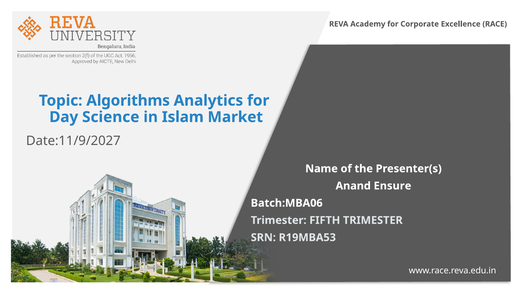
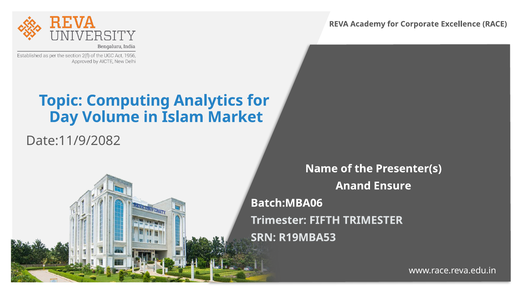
Algorithms: Algorithms -> Computing
Science: Science -> Volume
Date:11/9/2027: Date:11/9/2027 -> Date:11/9/2082
